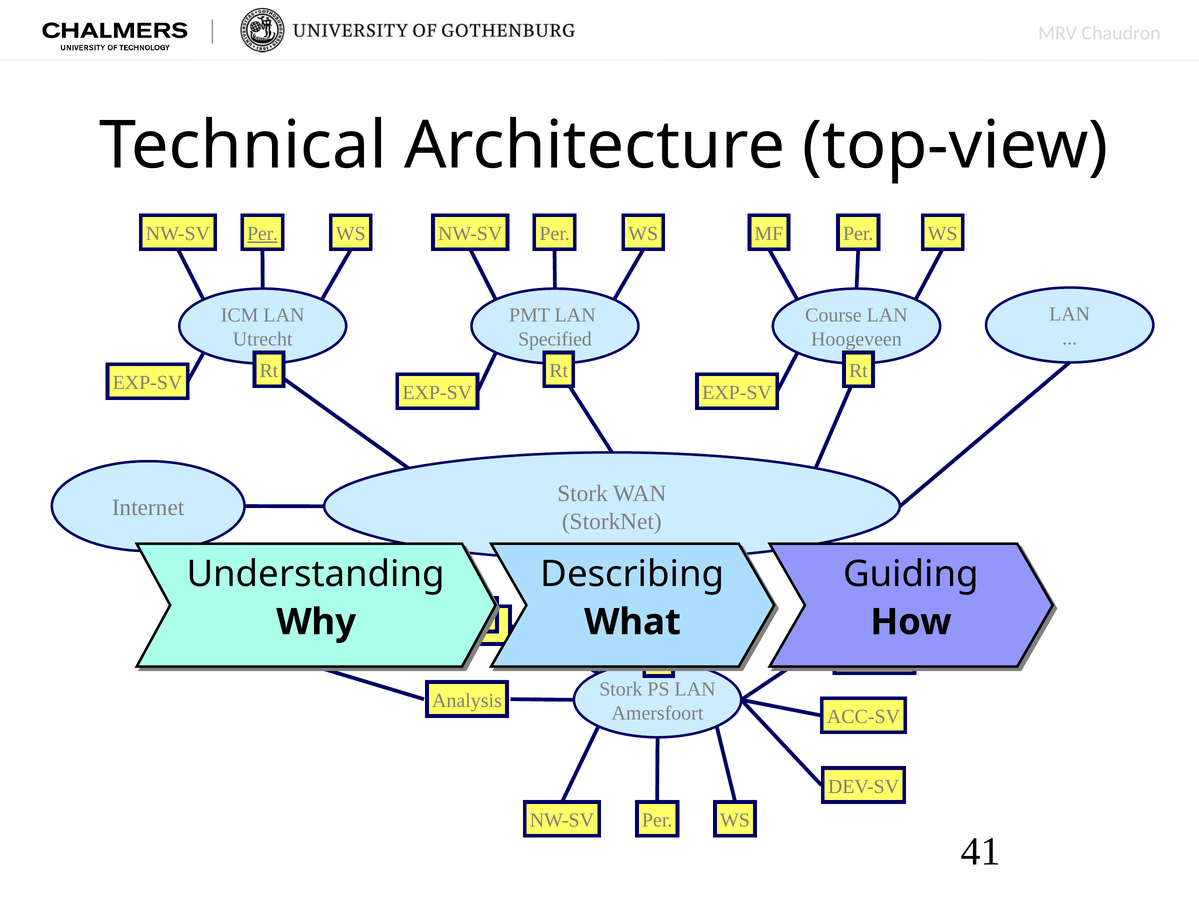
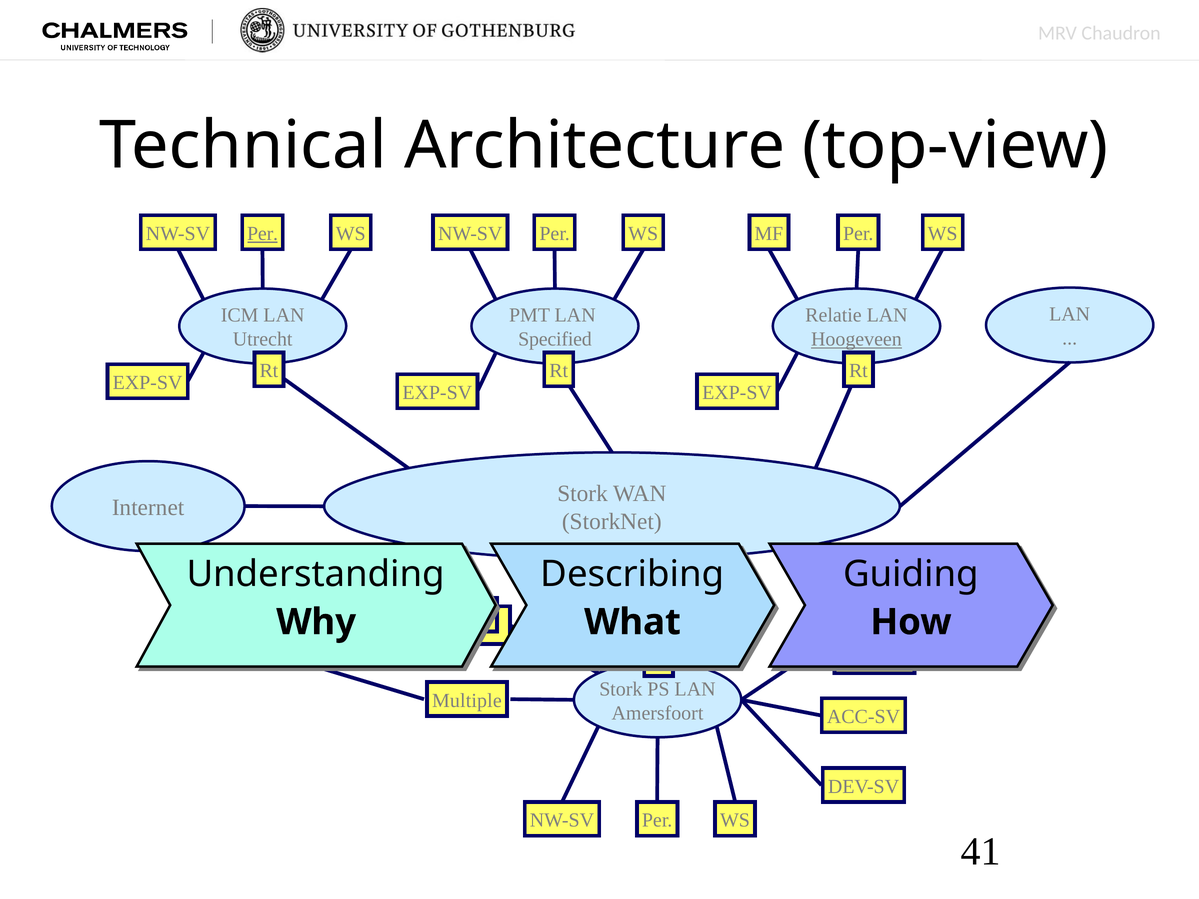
Course: Course -> Relatie
Hoogeveen underline: none -> present
Analysis: Analysis -> Multiple
